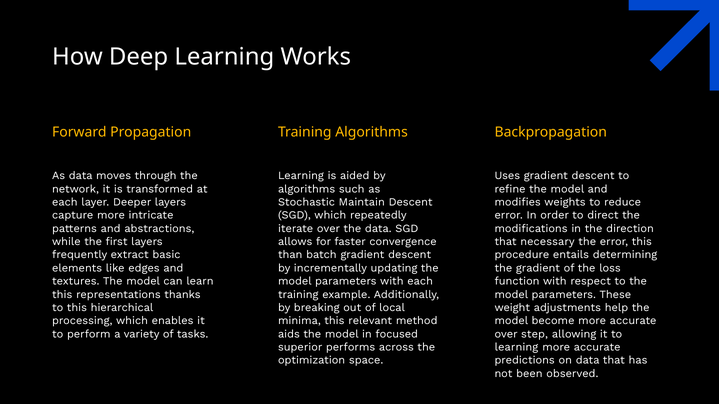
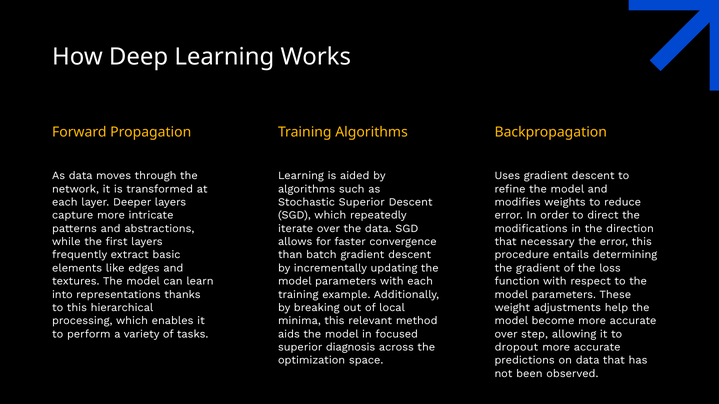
Stochastic Maintain: Maintain -> Superior
this at (62, 295): this -> into
performs: performs -> diagnosis
learning at (516, 347): learning -> dropout
